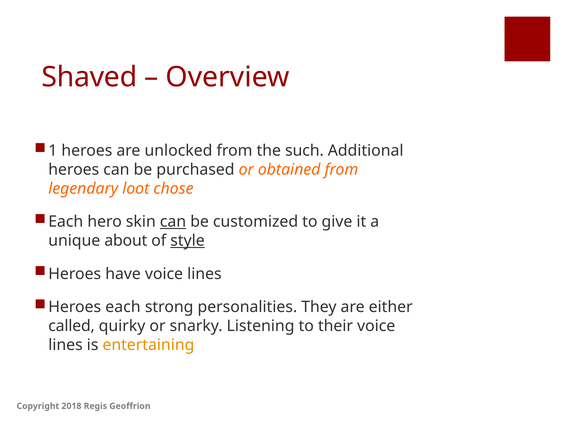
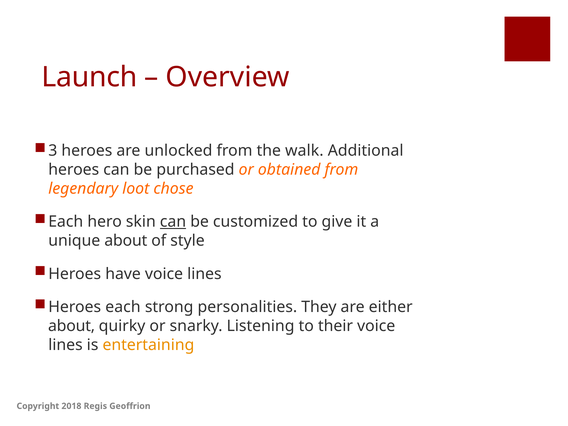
Shaved: Shaved -> Launch
1: 1 -> 3
such: such -> walk
style underline: present -> none
called at (72, 326): called -> about
